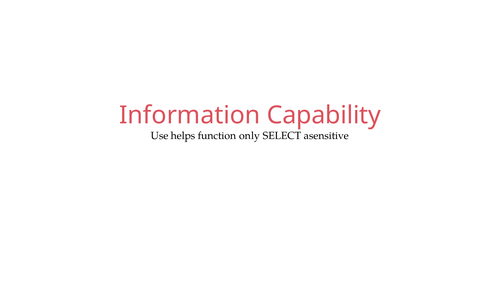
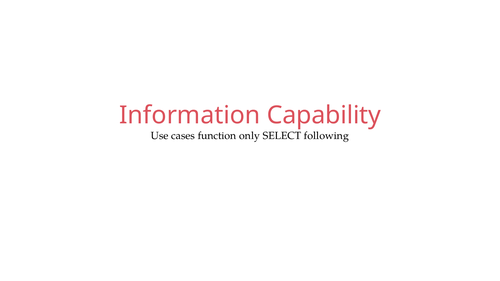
helps: helps -> cases
asensitive: asensitive -> following
